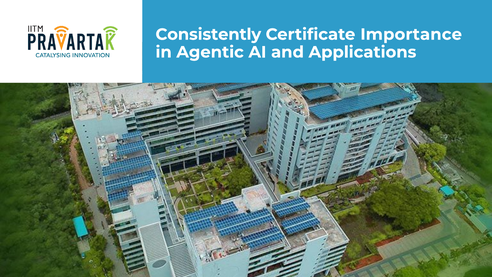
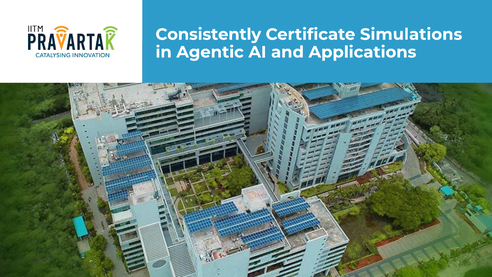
Importance: Importance -> Simulations
